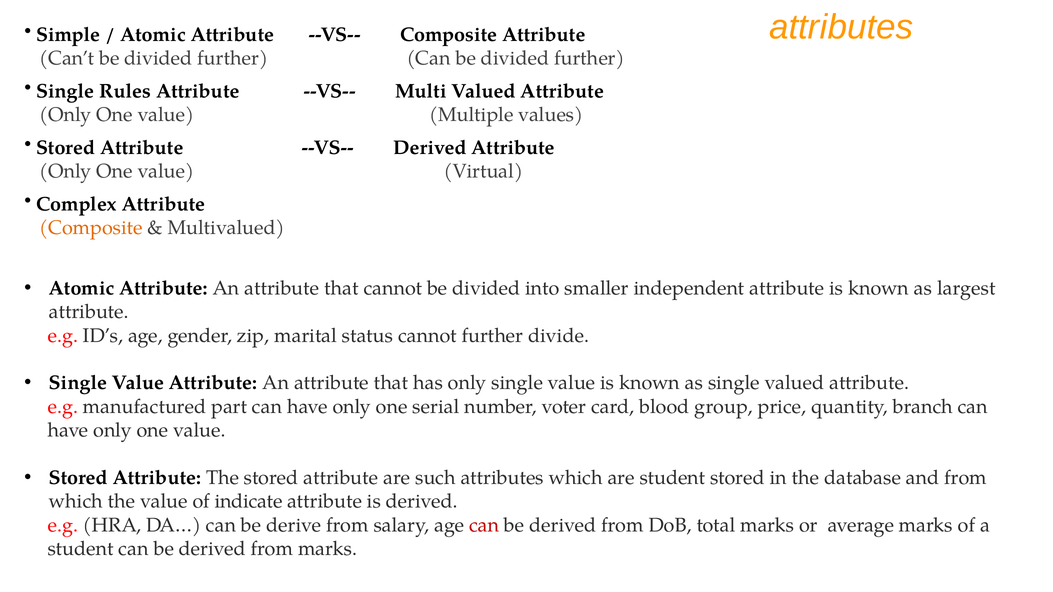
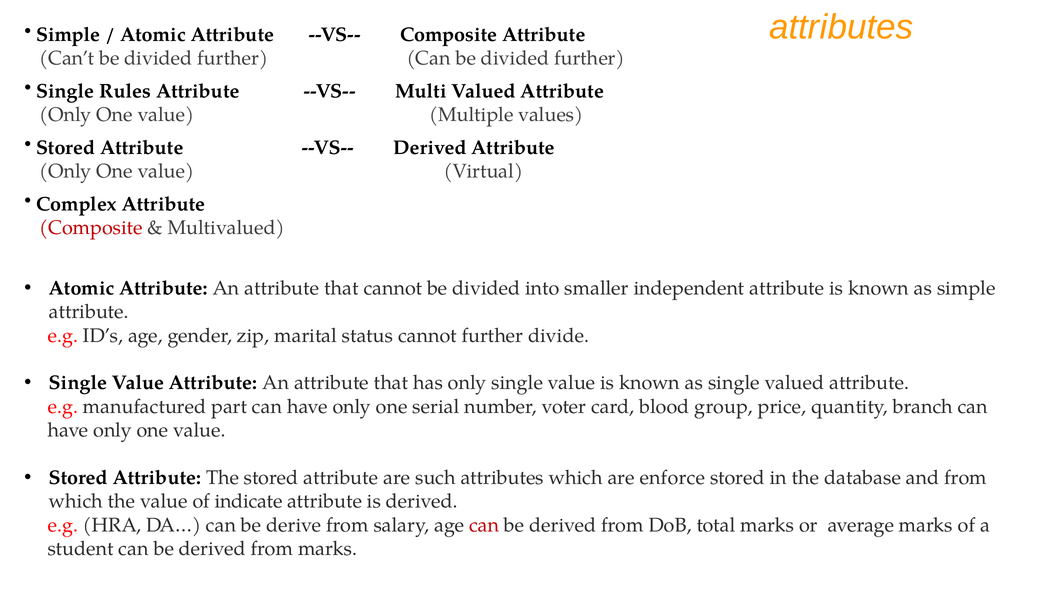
Composite at (91, 228) colour: orange -> red
as largest: largest -> simple
are student: student -> enforce
